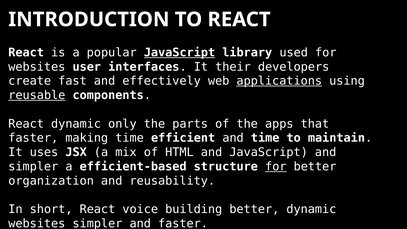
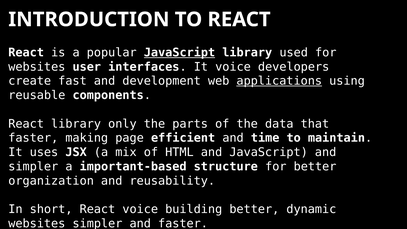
It their: their -> voice
effectively: effectively -> development
reusable underline: present -> none
React dynamic: dynamic -> library
apps: apps -> data
making time: time -> page
efficient-based: efficient-based -> important-based
for at (276, 167) underline: present -> none
